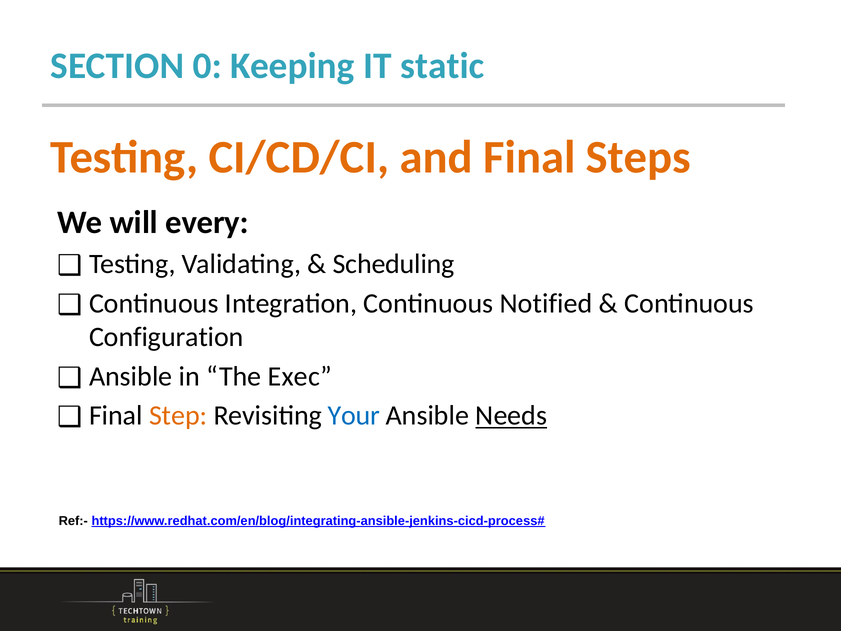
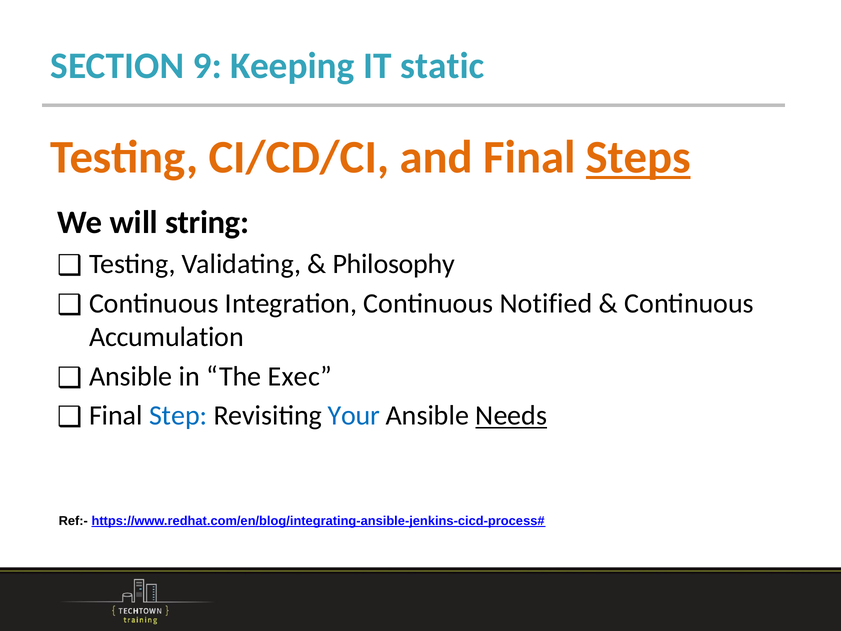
0: 0 -> 9
Steps underline: none -> present
every: every -> string
Scheduling: Scheduling -> Philosophy
Configuration: Configuration -> Accumulation
Step colour: orange -> blue
